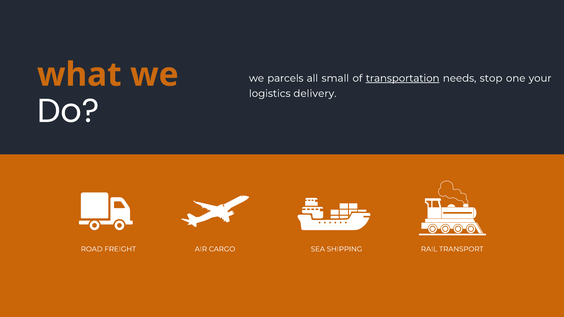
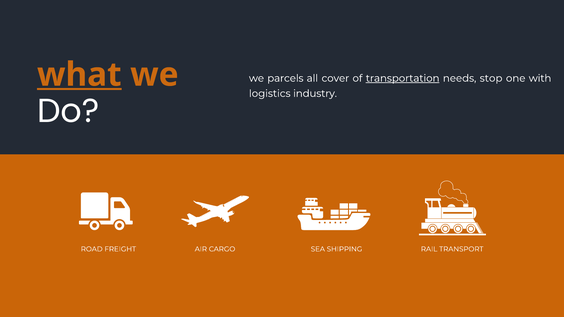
what underline: none -> present
small: small -> cover
your: your -> with
delivery: delivery -> industry
